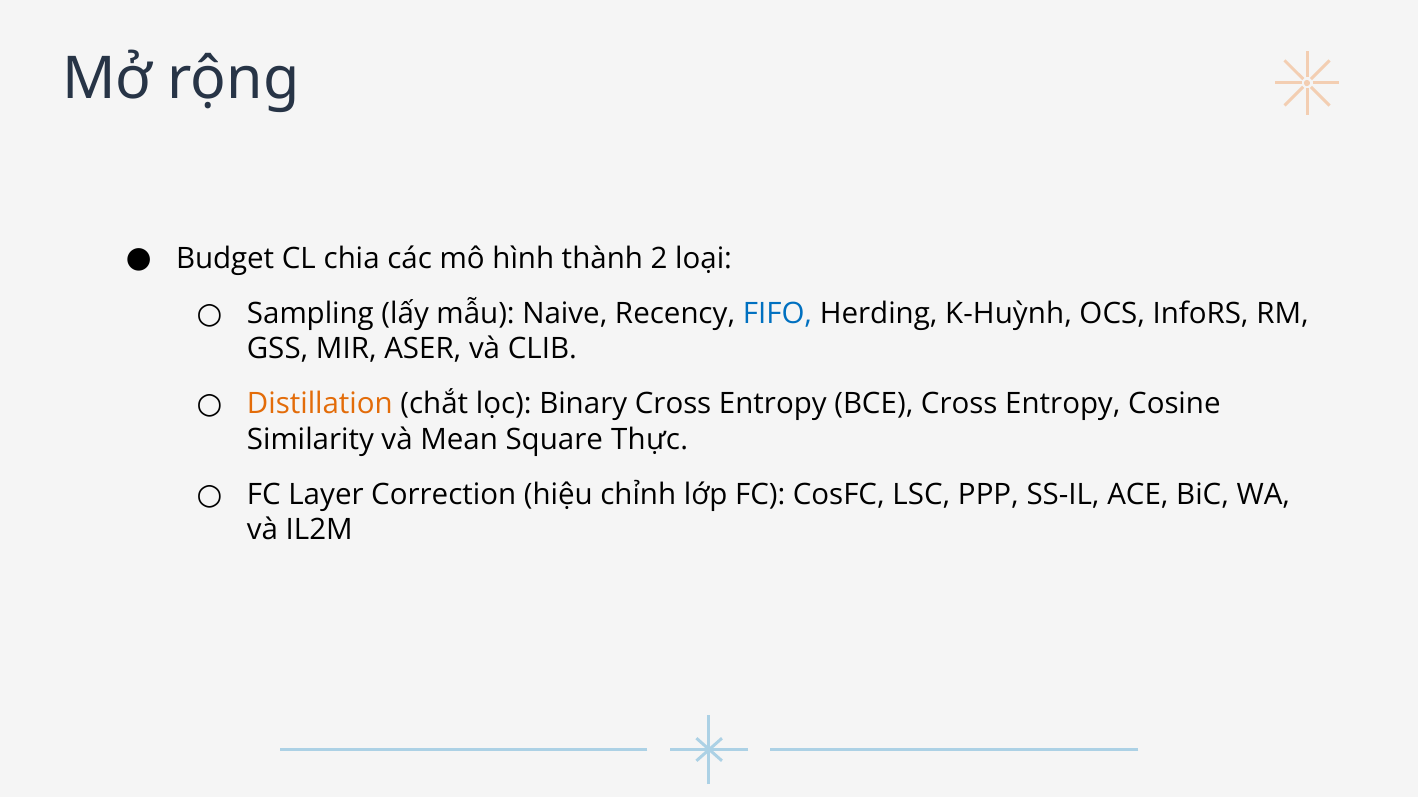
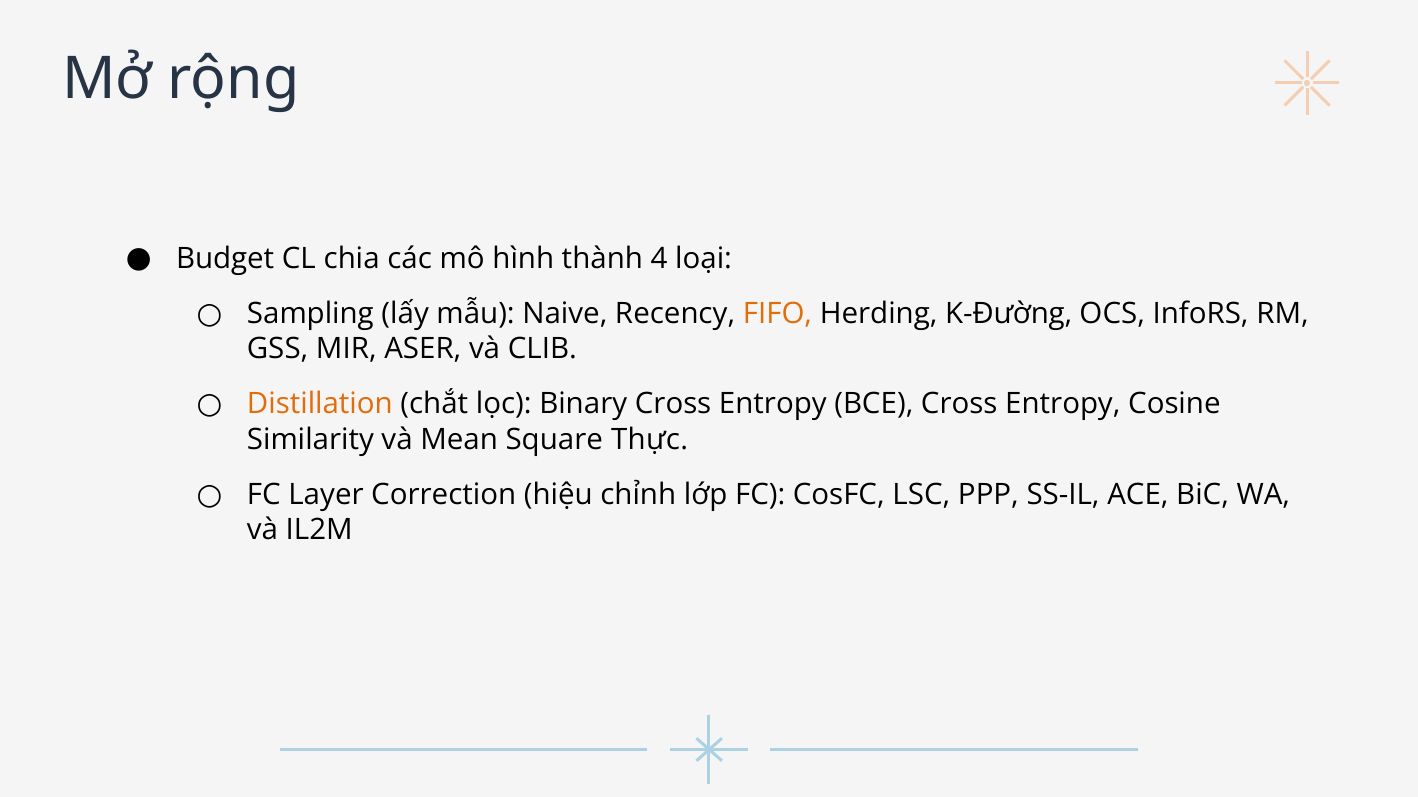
2: 2 -> 4
FIFO colour: blue -> orange
K-Huỳnh: K-Huỳnh -> K-Đường
